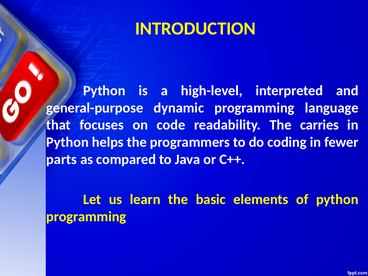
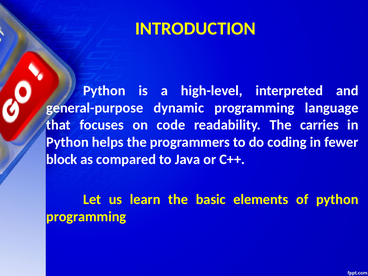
parts: parts -> block
